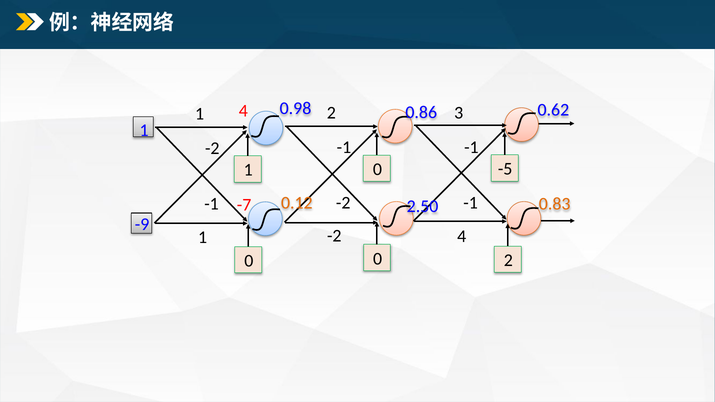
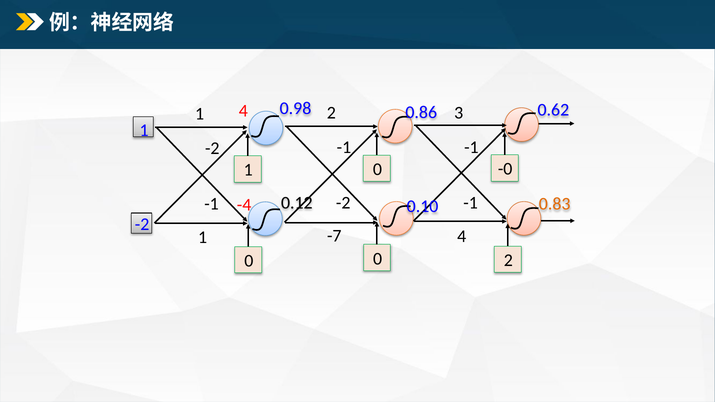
-5: -5 -> -0
0.12 colour: orange -> black
-7: -7 -> -4
2.50: 2.50 -> 0.10
-9 at (142, 224): -9 -> -2
-2 at (334, 236): -2 -> -7
